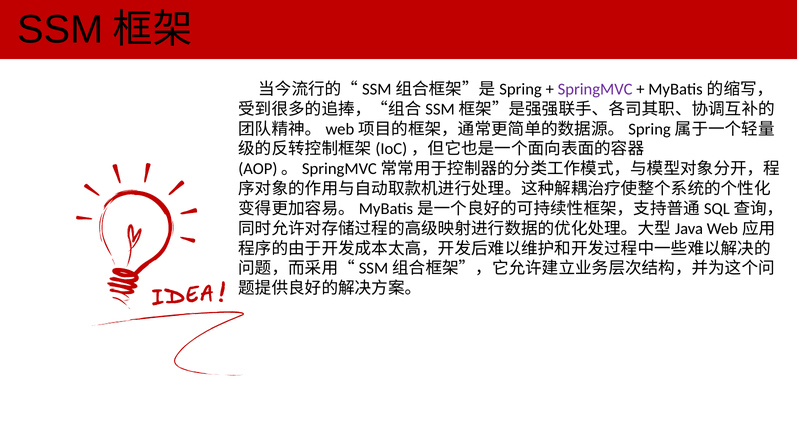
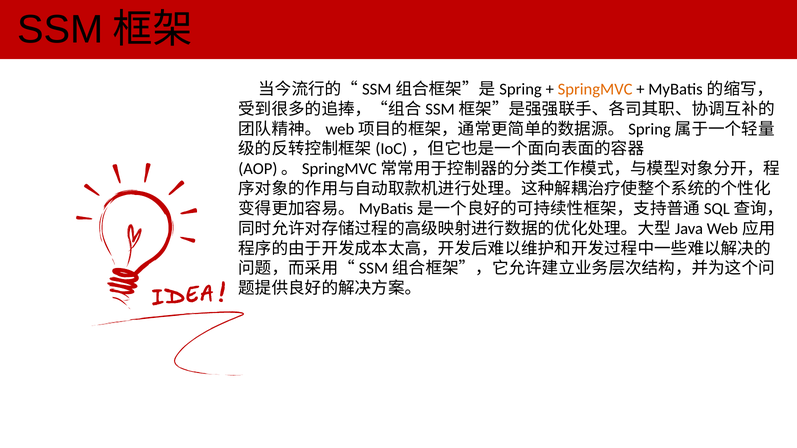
SpringMVC colour: purple -> orange
